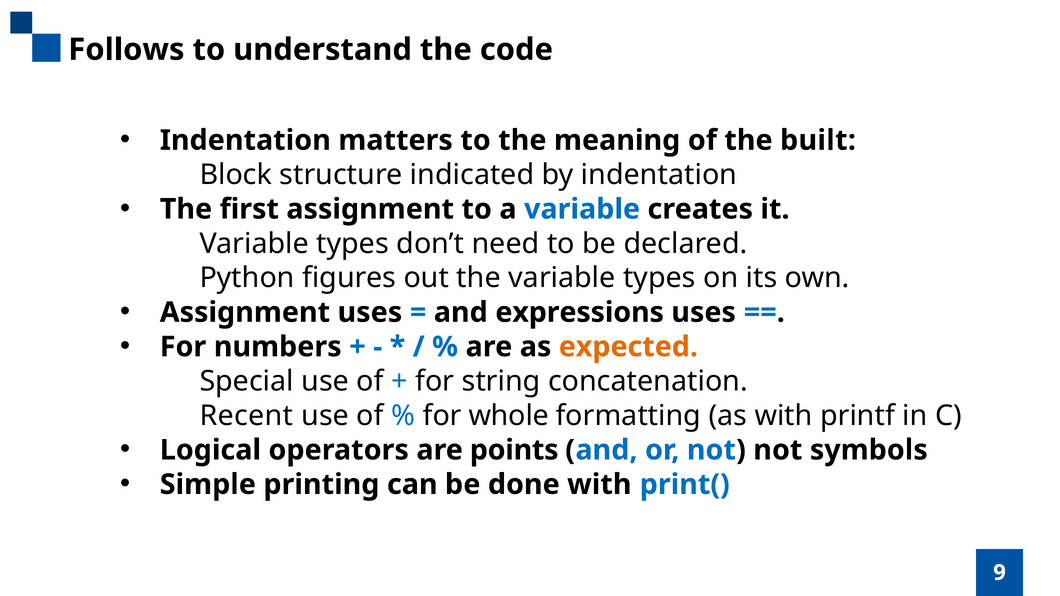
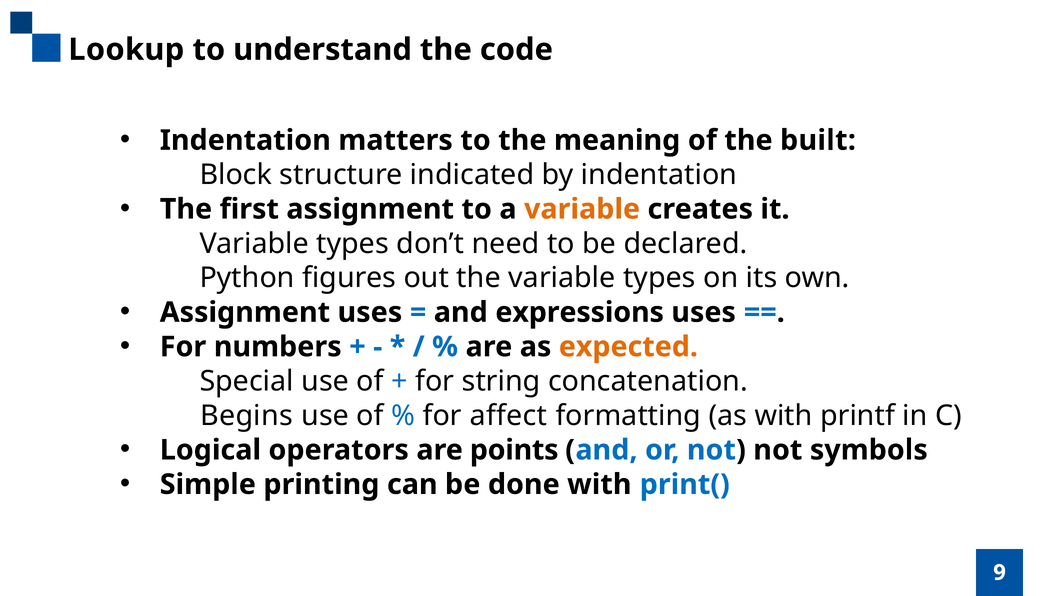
Follows: Follows -> Lookup
variable at (582, 209) colour: blue -> orange
Recent: Recent -> Begins
whole: whole -> affect
